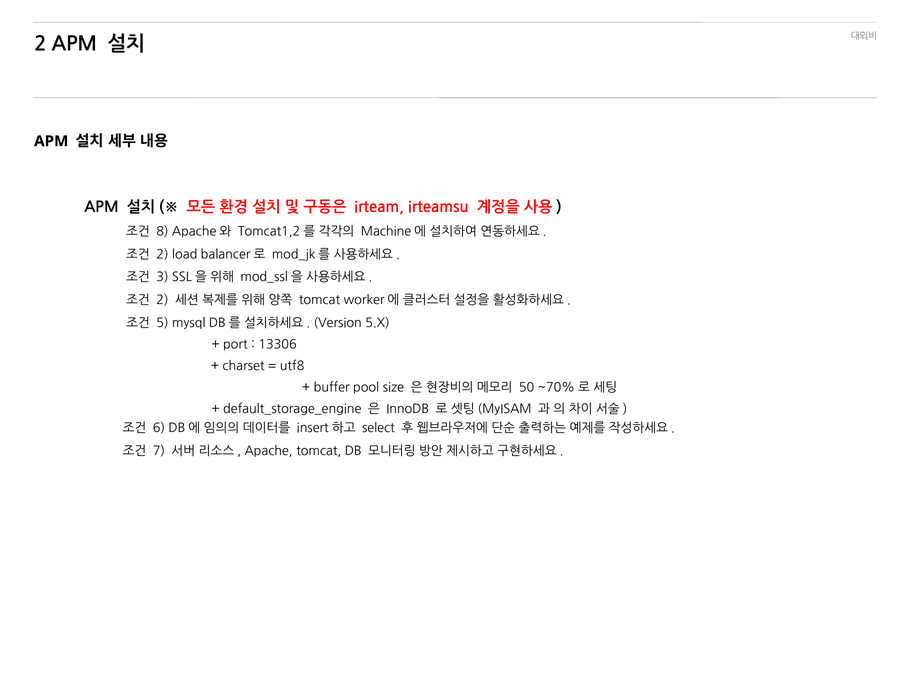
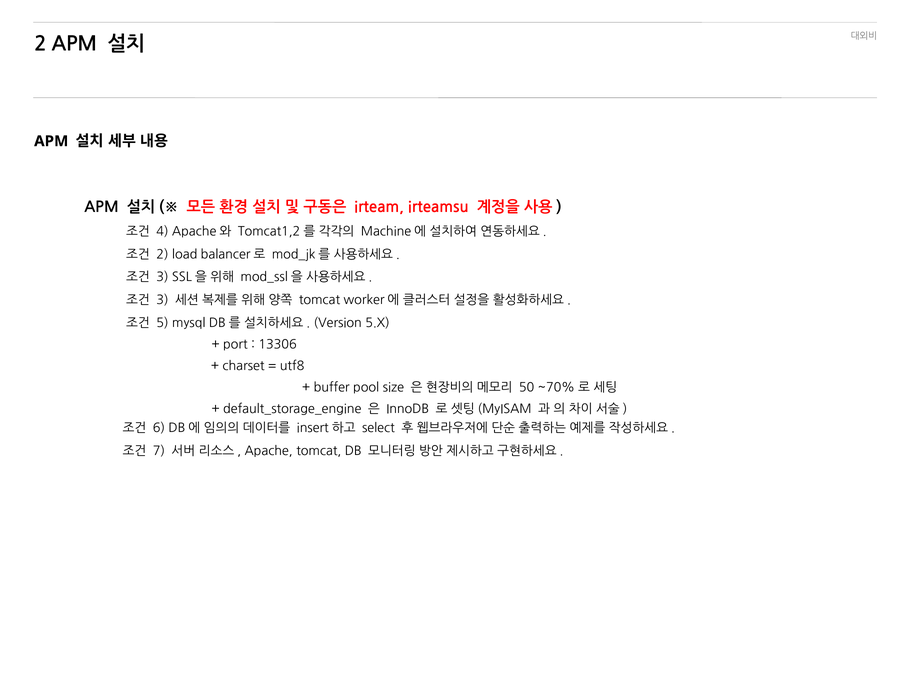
8: 8 -> 4
2 at (162, 300): 2 -> 3
